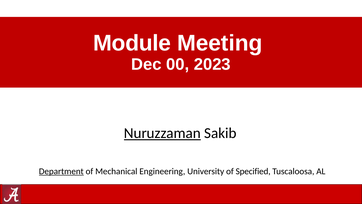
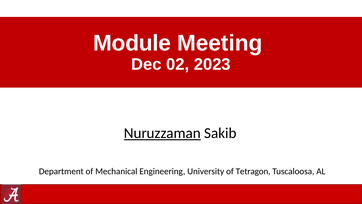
00: 00 -> 02
Department underline: present -> none
Specified: Specified -> Tetragon
